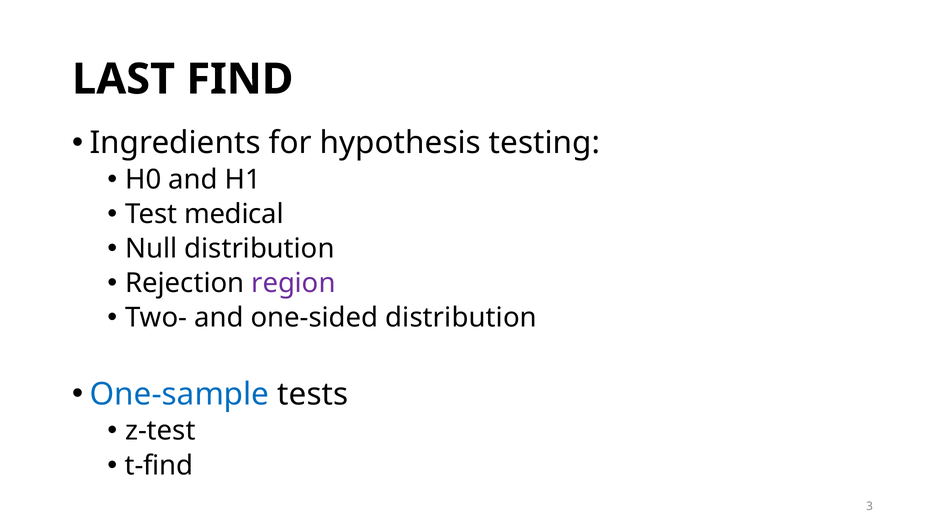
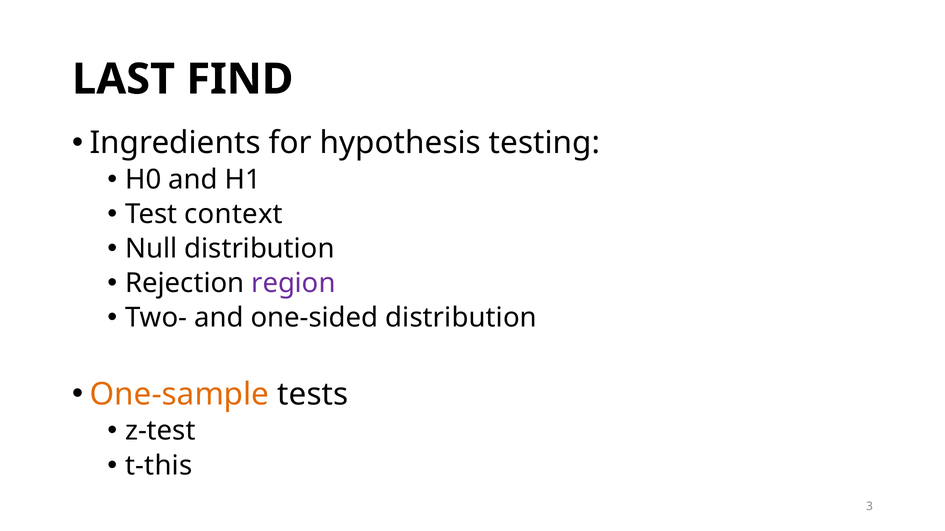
medical: medical -> context
One-sample colour: blue -> orange
t-find: t-find -> t-this
